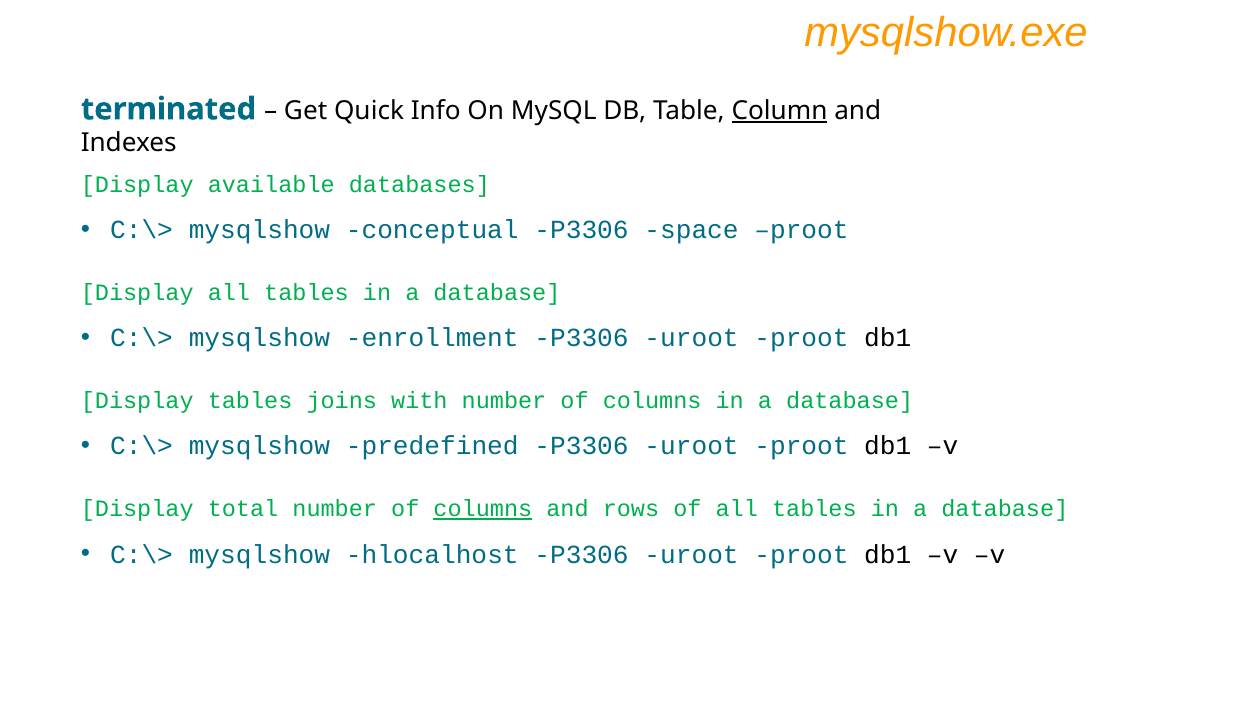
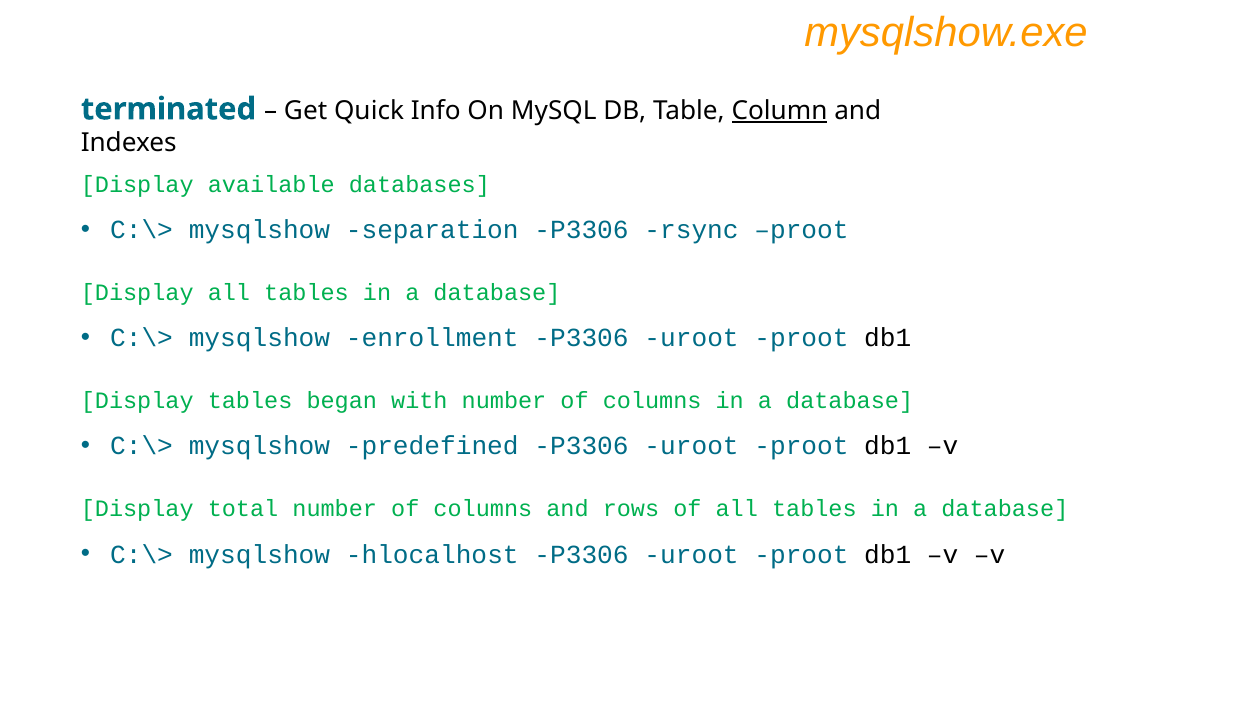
conceptual: conceptual -> separation
space: space -> rsync
joins: joins -> began
columns at (483, 509) underline: present -> none
